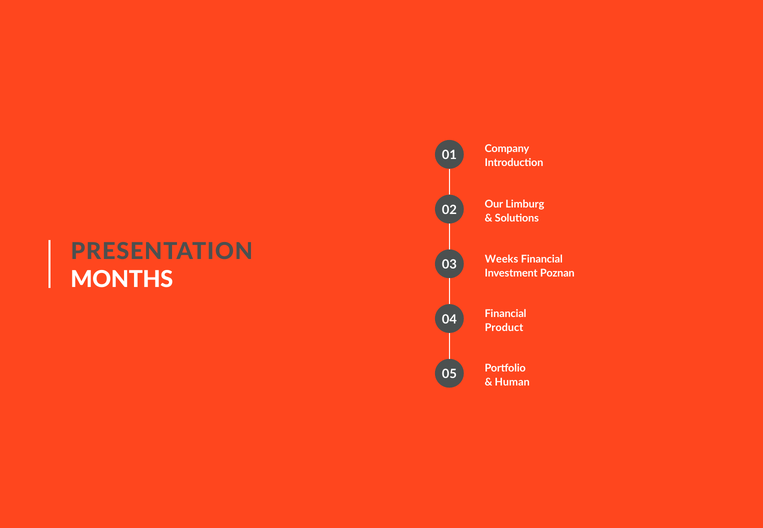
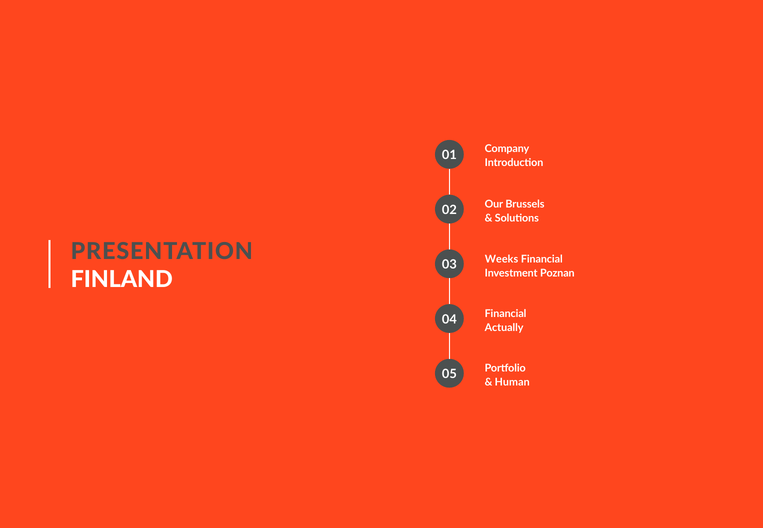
Limburg: Limburg -> Brussels
MONTHS: MONTHS -> FINLAND
Product: Product -> Actually
